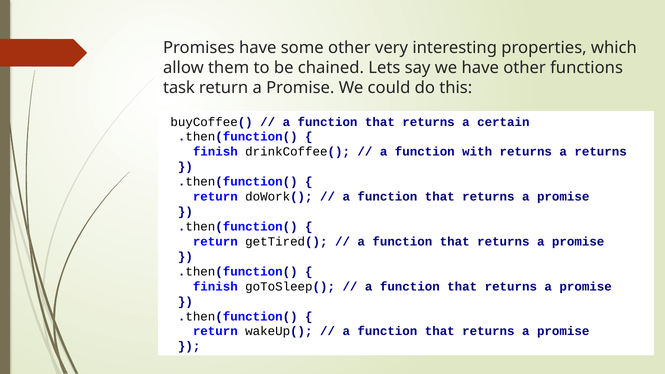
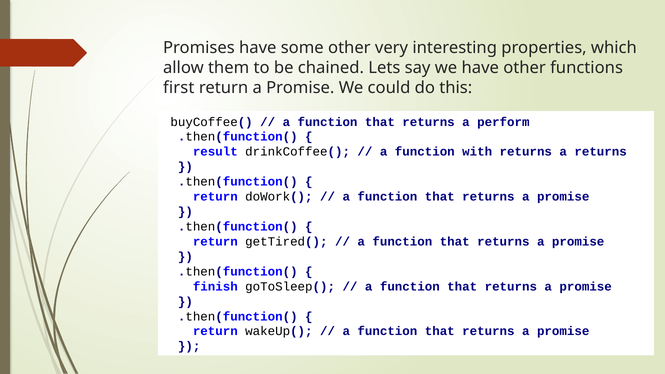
task: task -> first
certain: certain -> perform
finish at (215, 152): finish -> result
